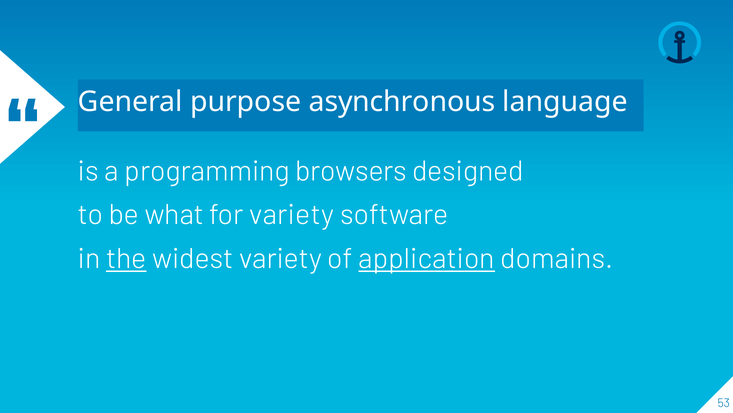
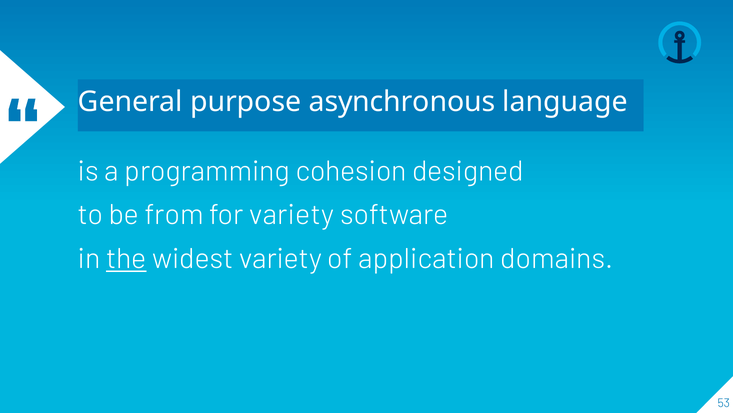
browsers: browsers -> cohesion
what: what -> from
application underline: present -> none
